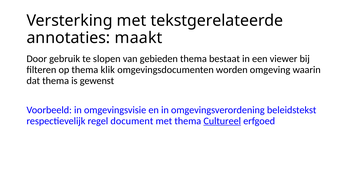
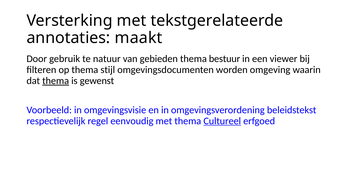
slopen: slopen -> natuur
bestaat: bestaat -> bestuur
klik: klik -> stijl
thema at (56, 81) underline: none -> present
document: document -> eenvoudig
